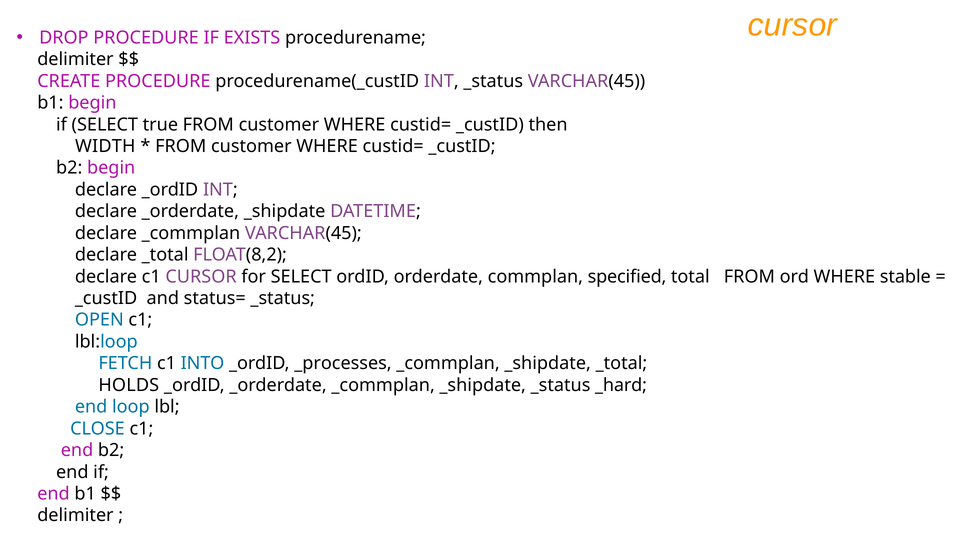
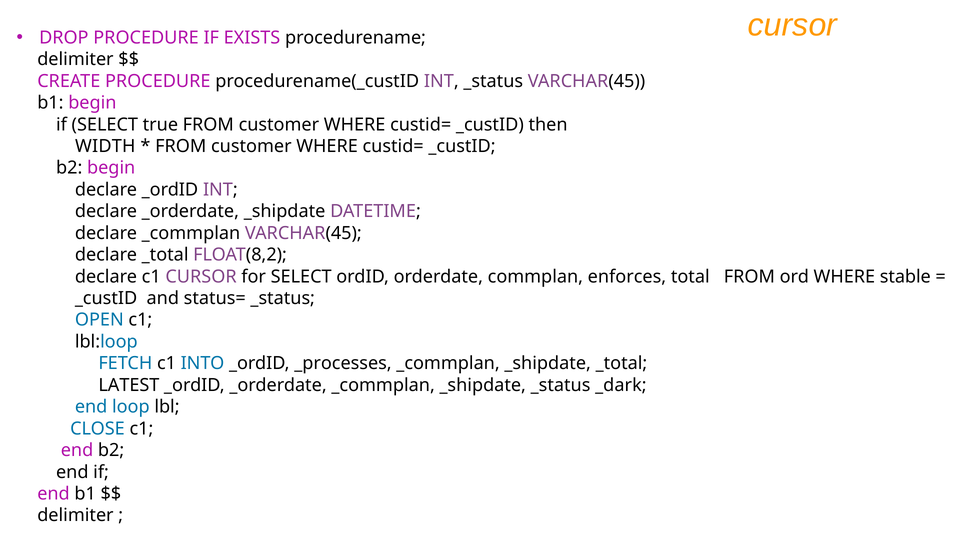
specified: specified -> enforces
HOLDS: HOLDS -> LATEST
_hard: _hard -> _dark
